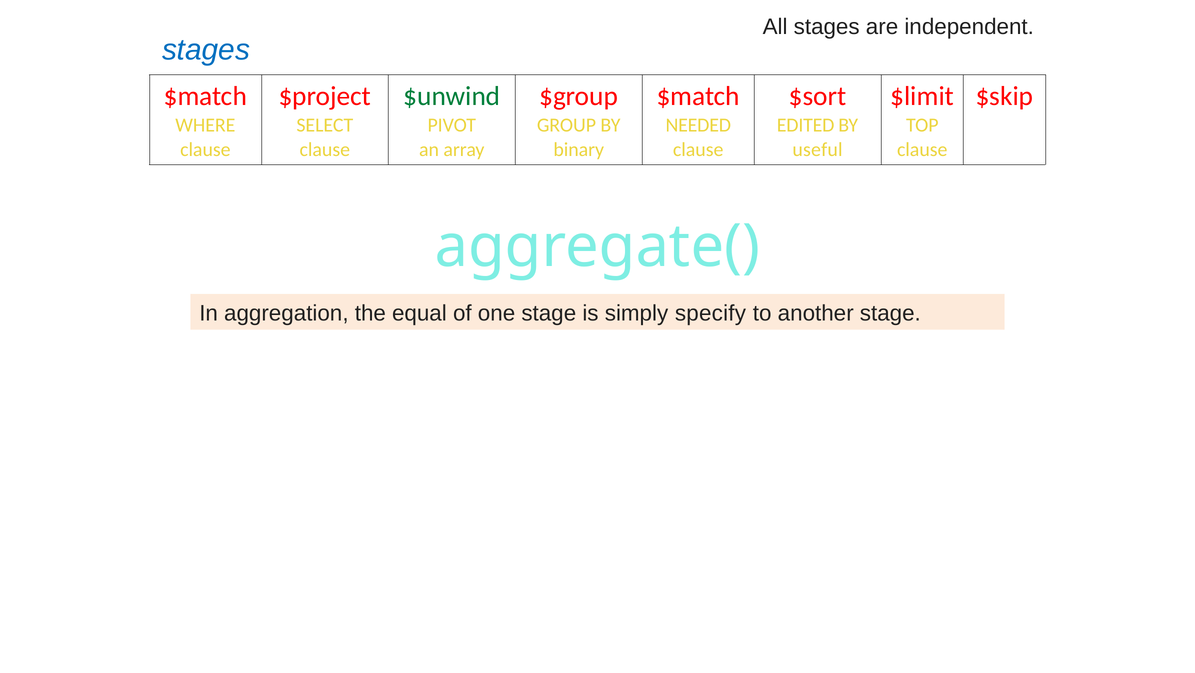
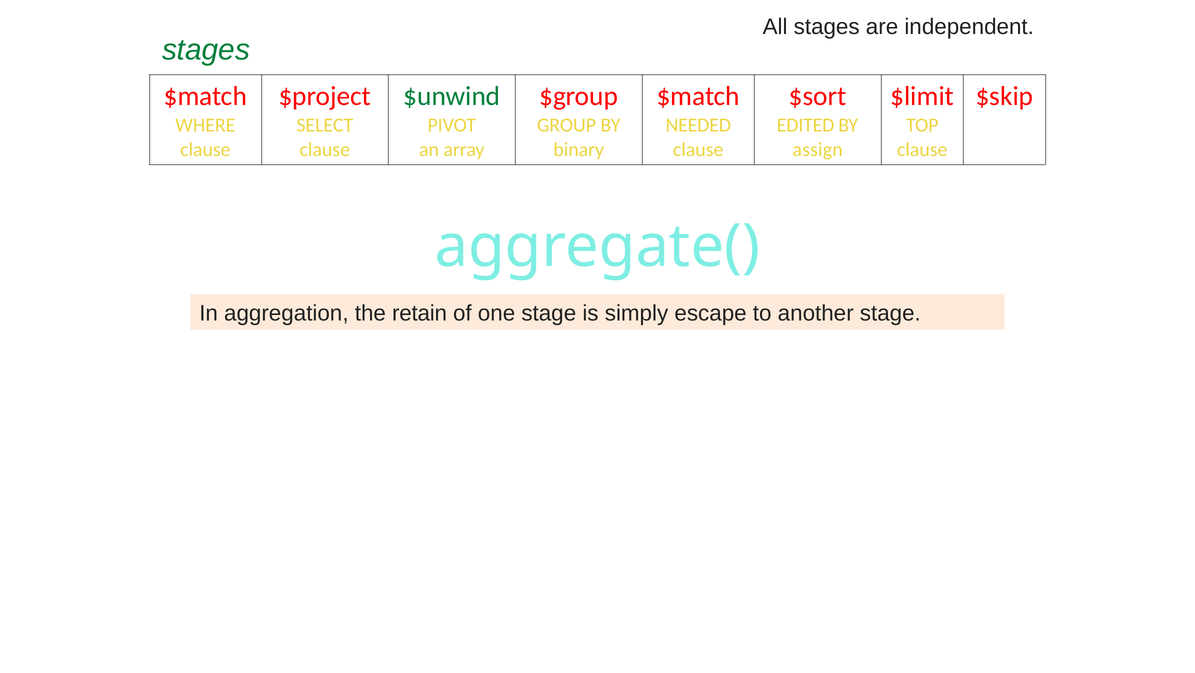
stages at (206, 50) colour: blue -> green
useful: useful -> assign
equal: equal -> retain
specify: specify -> escape
